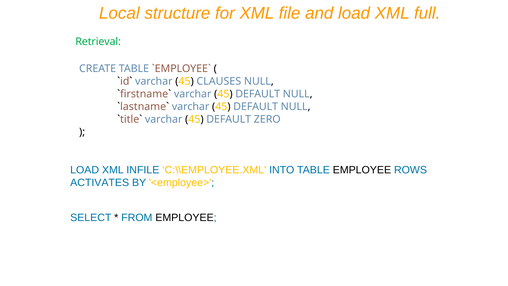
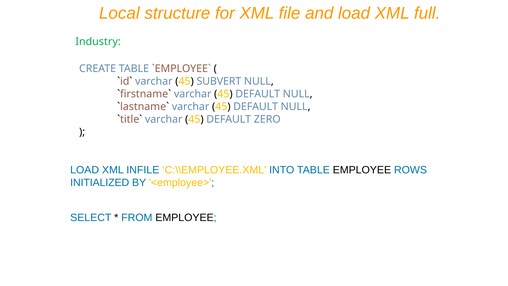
Retrieval: Retrieval -> Industry
CLAUSES: CLAUSES -> SUBVERT
ACTIVATES: ACTIVATES -> INITIALIZED
